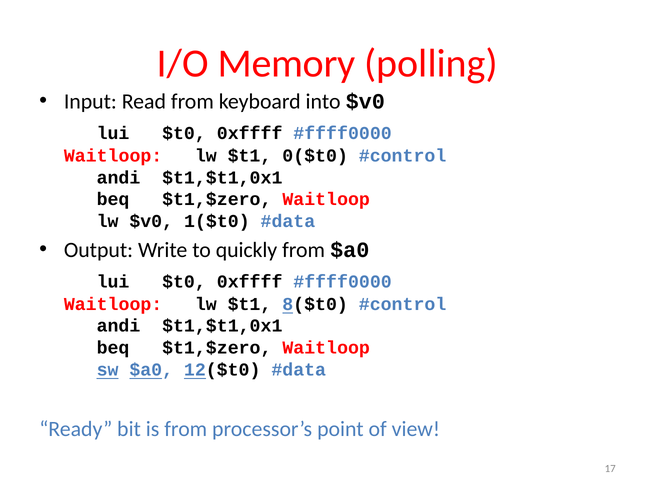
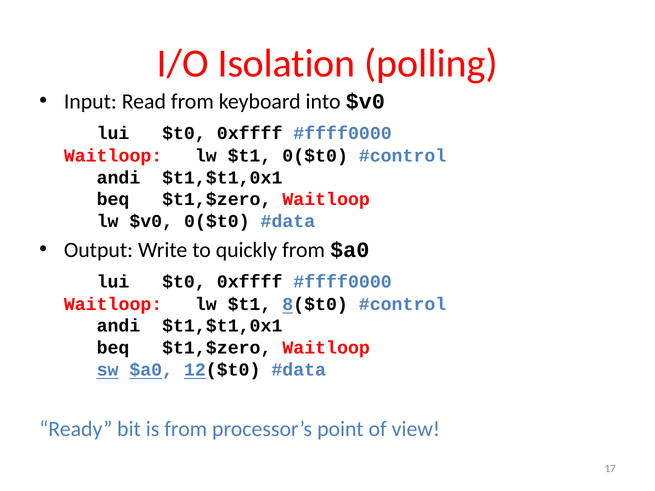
Memory: Memory -> Isolation
$v0 1($t0: 1($t0 -> 0($t0
